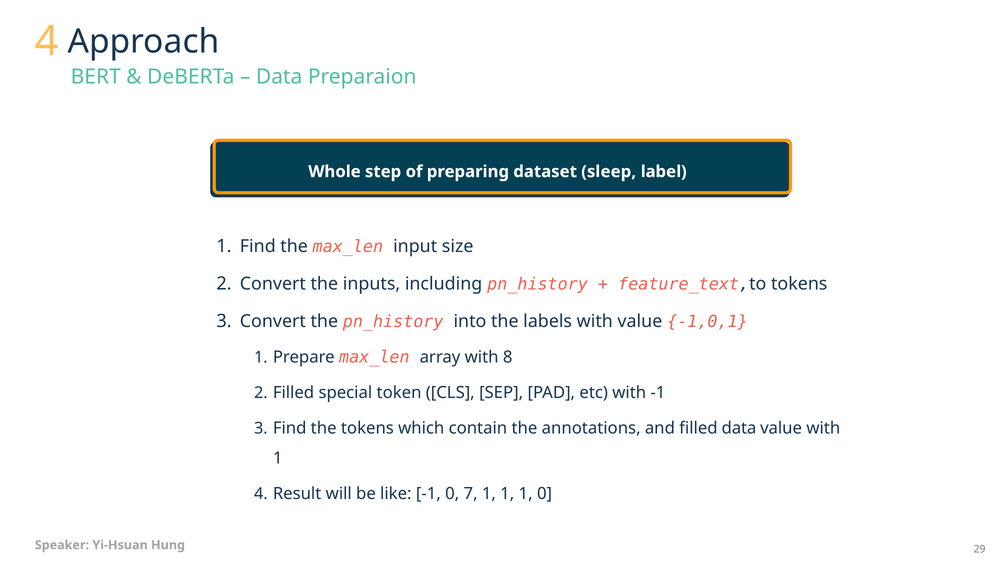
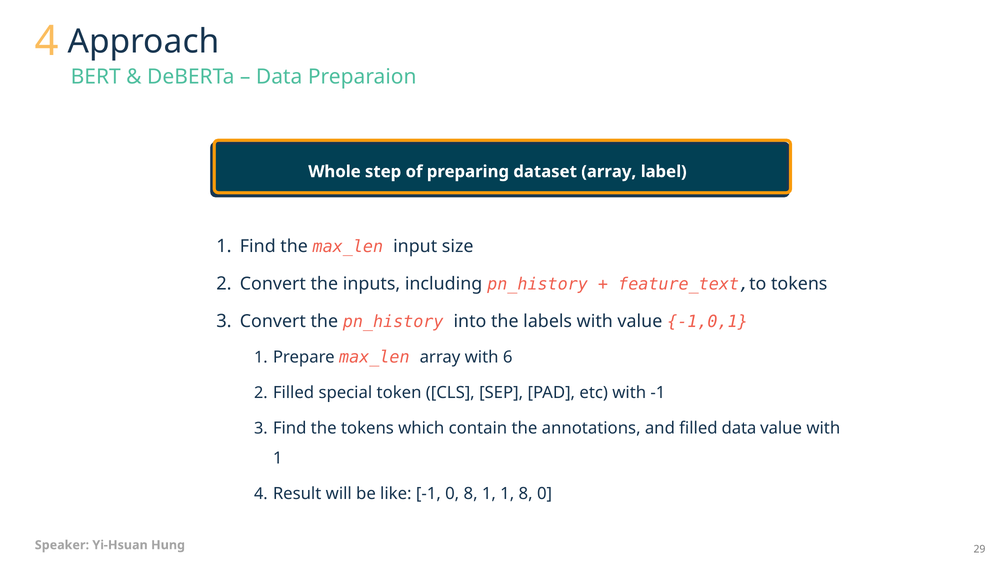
dataset sleep: sleep -> array
8: 8 -> 6
0 7: 7 -> 8
1 1 1: 1 -> 8
